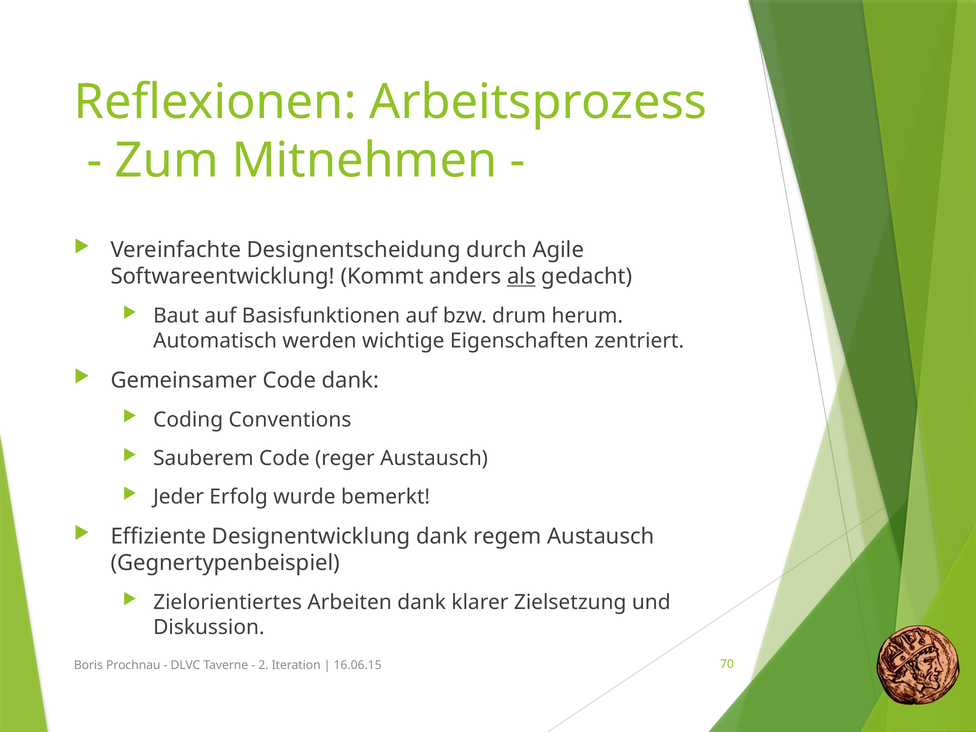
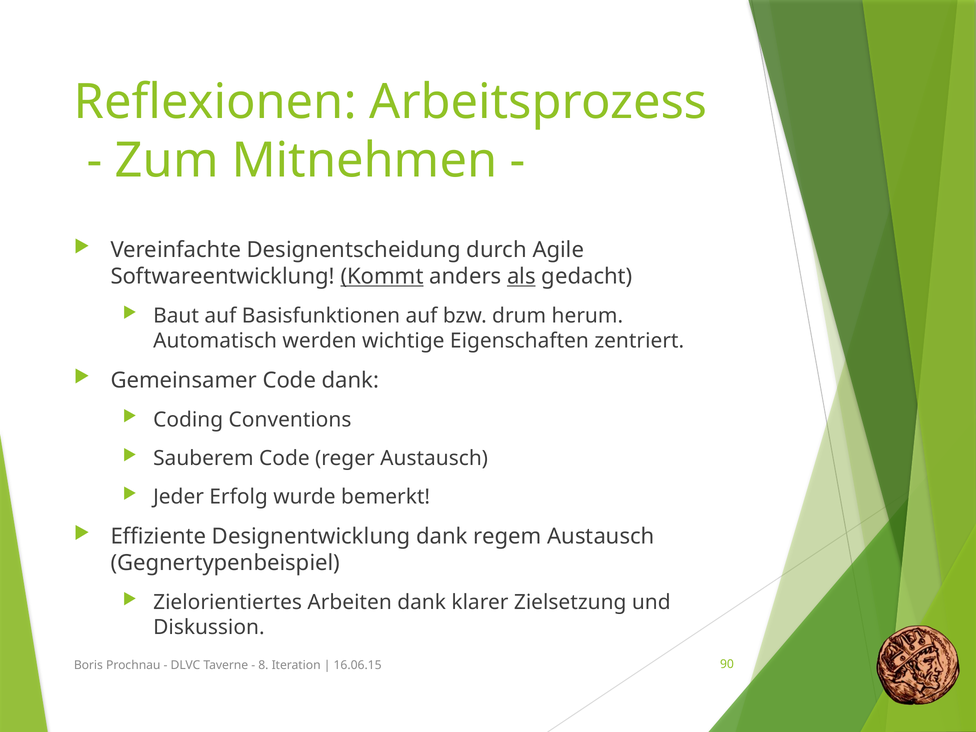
Kommt underline: none -> present
2: 2 -> 8
70: 70 -> 90
